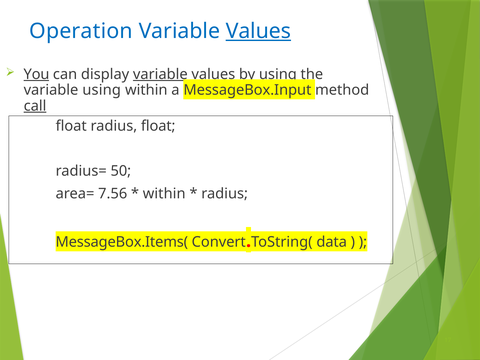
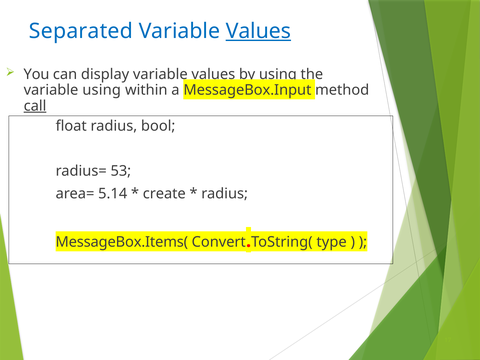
Operation: Operation -> Separated
You underline: present -> none
variable at (160, 74) underline: present -> none
radius float: float -> bool
50: 50 -> 53
7.56: 7.56 -> 5.14
within at (164, 194): within -> create
data: data -> type
